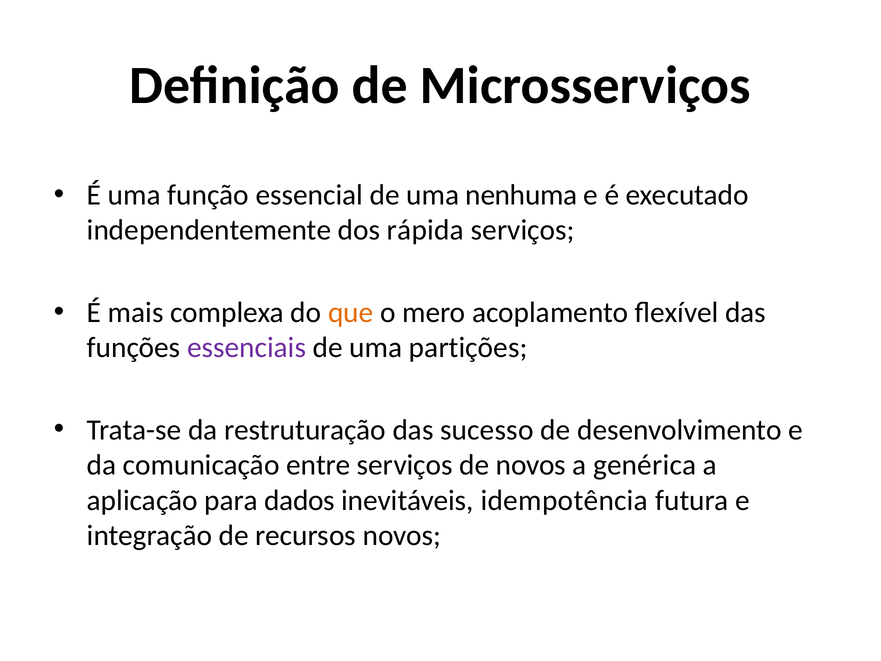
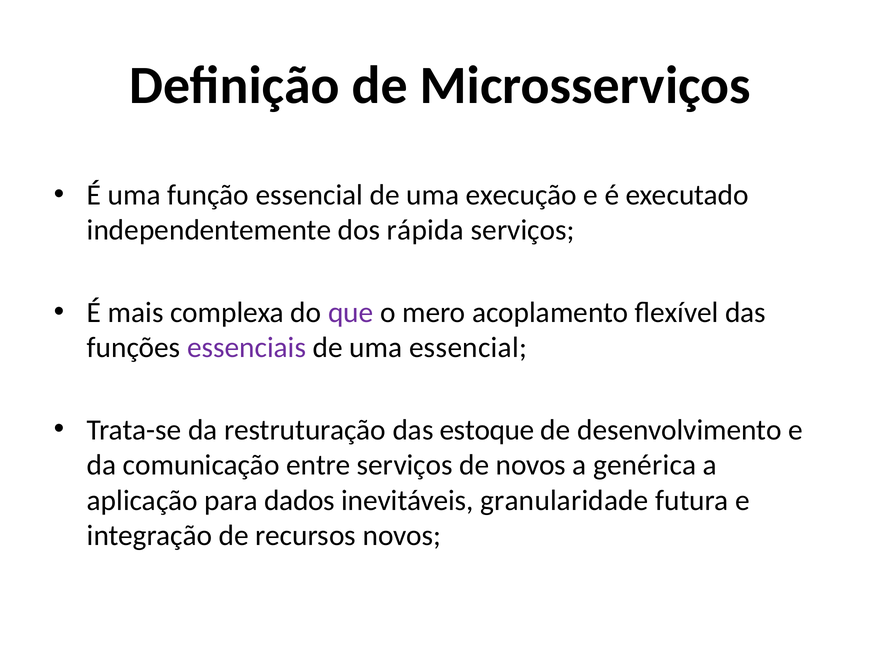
nenhuma: nenhuma -> execução
que colour: orange -> purple
uma partições: partições -> essencial
sucesso: sucesso -> estoque
idempotência: idempotência -> granularidade
